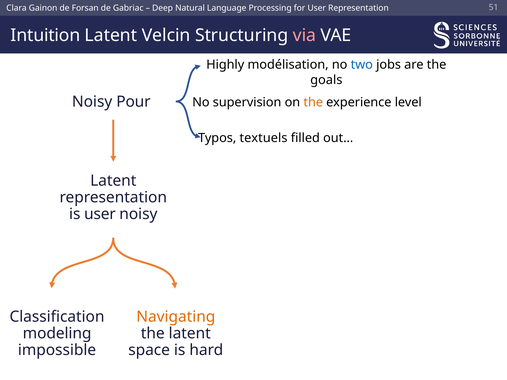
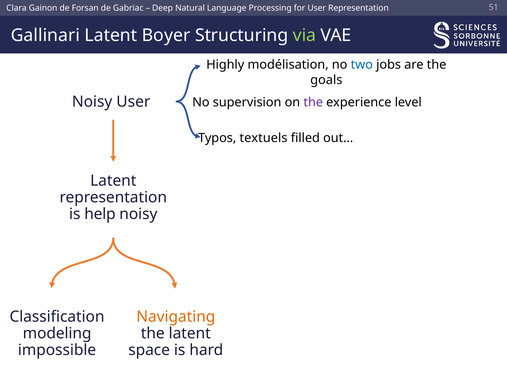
Intuition: Intuition -> Gallinari
Velcin: Velcin -> Boyer
via colour: pink -> light green
Noisy Pour: Pour -> User
the at (313, 102) colour: orange -> purple
is user: user -> help
